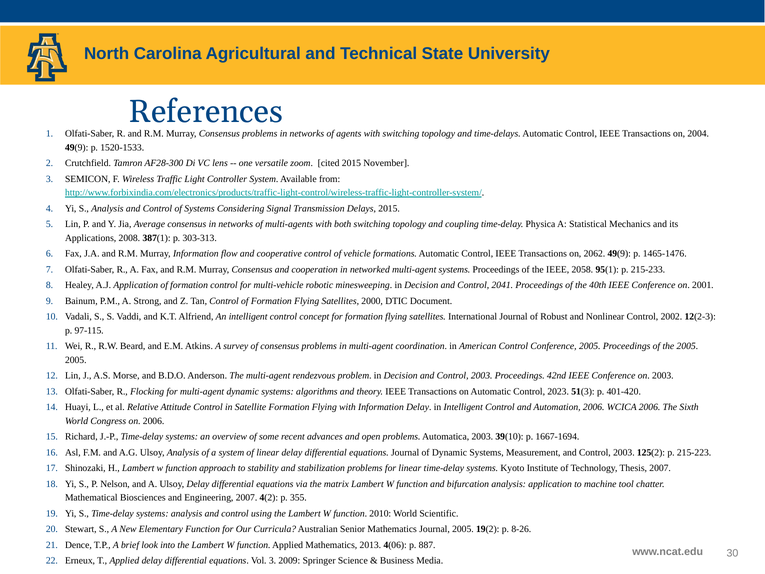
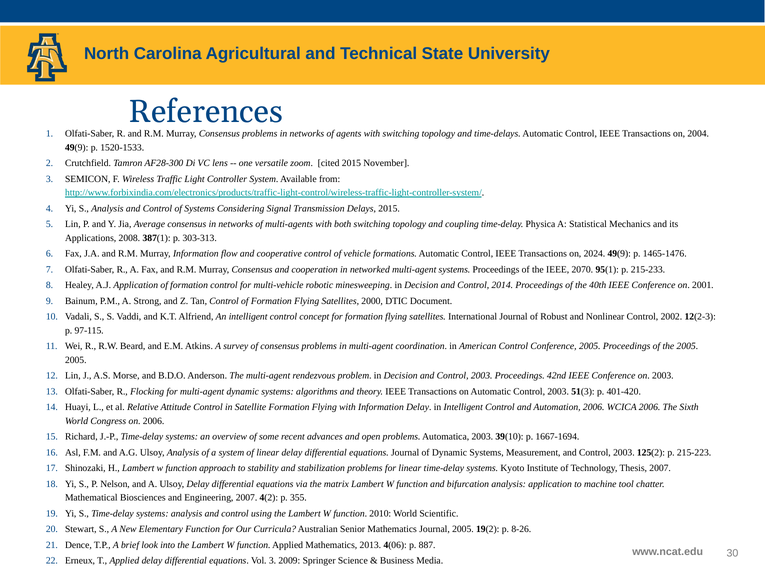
2062: 2062 -> 2024
2058: 2058 -> 2070
2041: 2041 -> 2014
Automatic Control 2023: 2023 -> 2003
